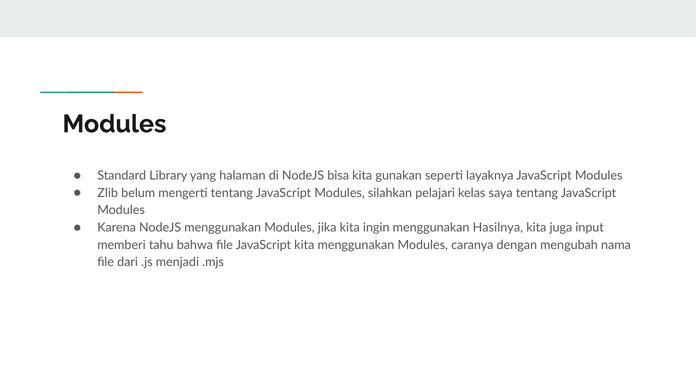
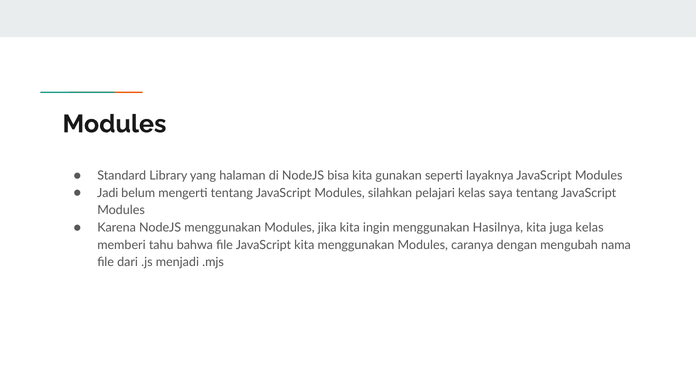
Zlib: Zlib -> Jadi
juga input: input -> kelas
